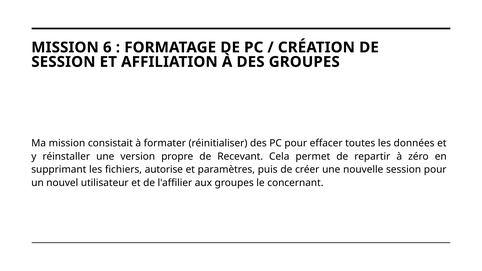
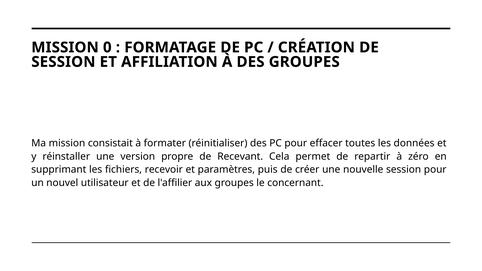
6: 6 -> 0
autorise: autorise -> recevoir
